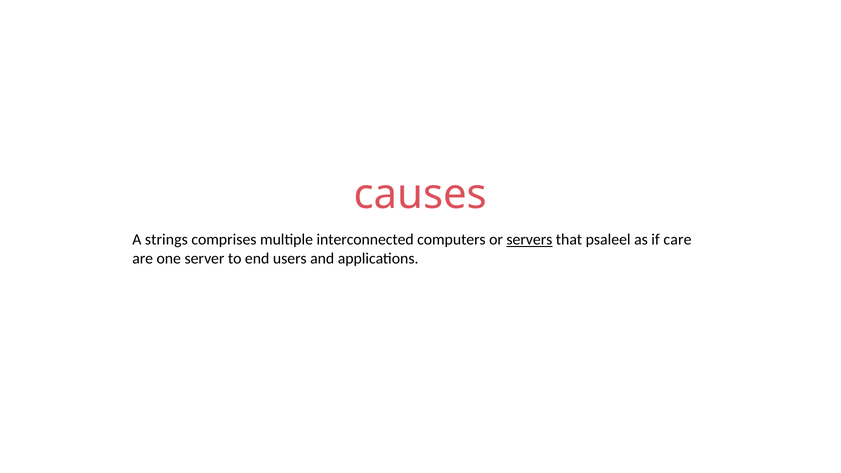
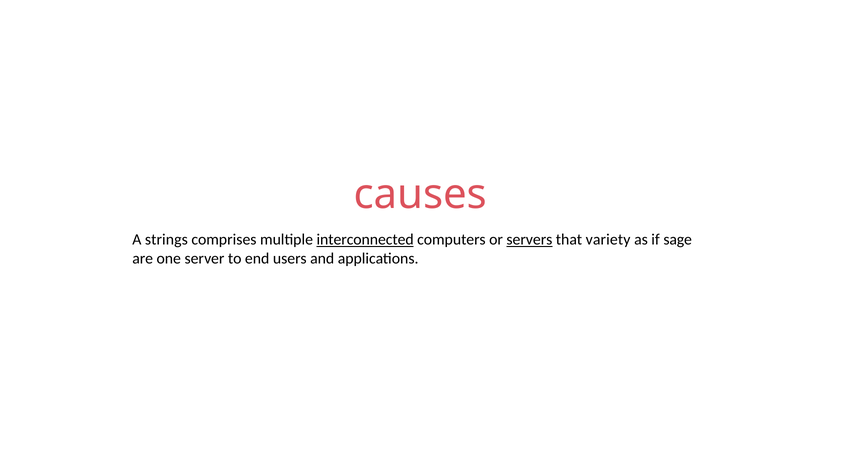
interconnected underline: none -> present
psaleel: psaleel -> variety
care: care -> sage
